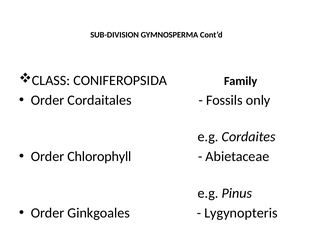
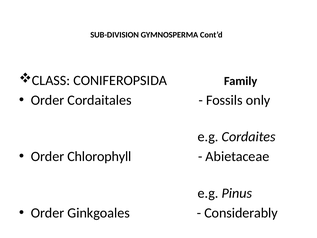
Lygynopteris: Lygynopteris -> Considerably
